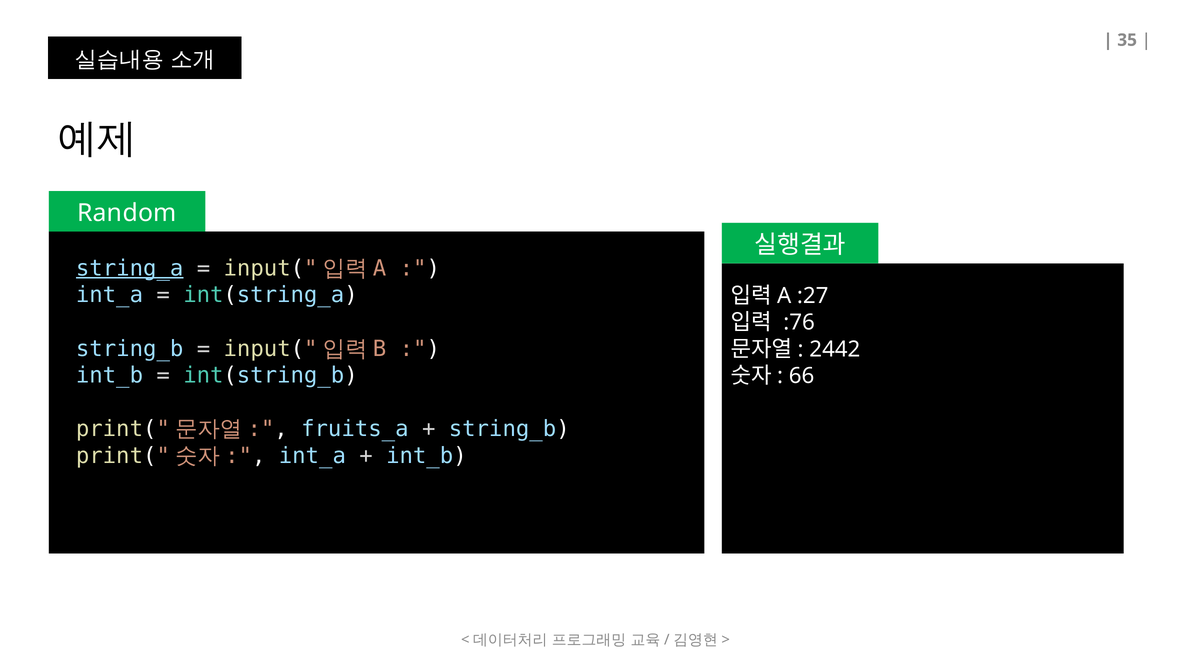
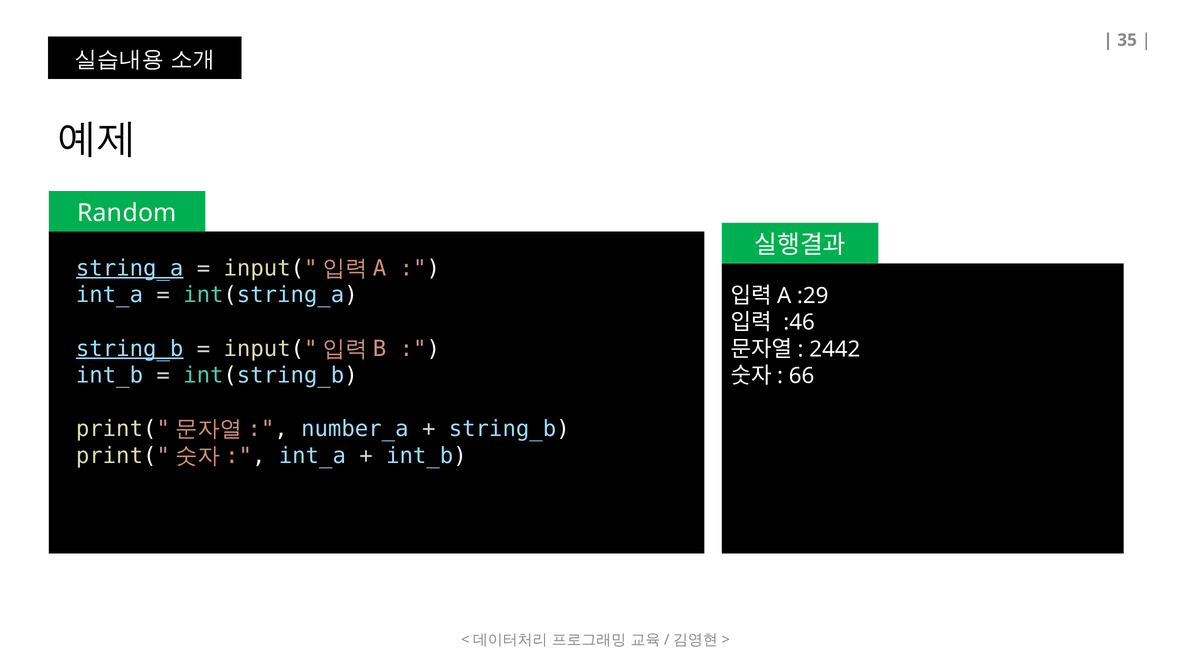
:27: :27 -> :29
:76: :76 -> :46
string_b at (130, 349) underline: none -> present
fruits_a: fruits_a -> number_a
